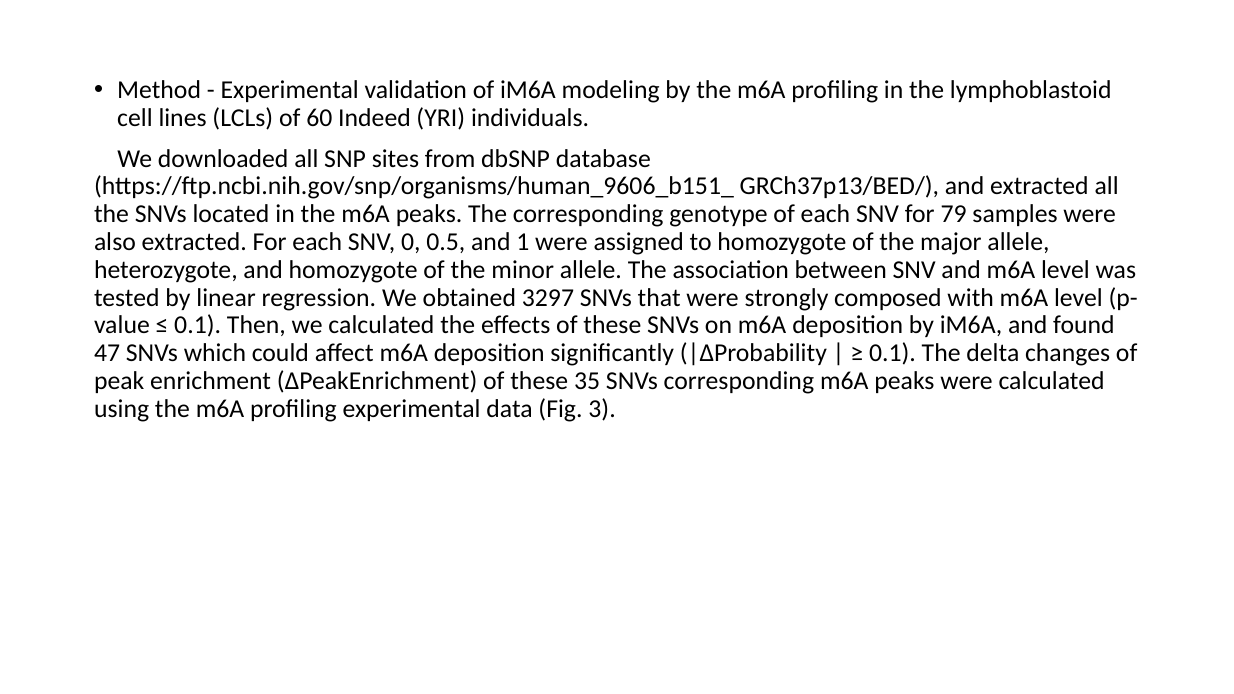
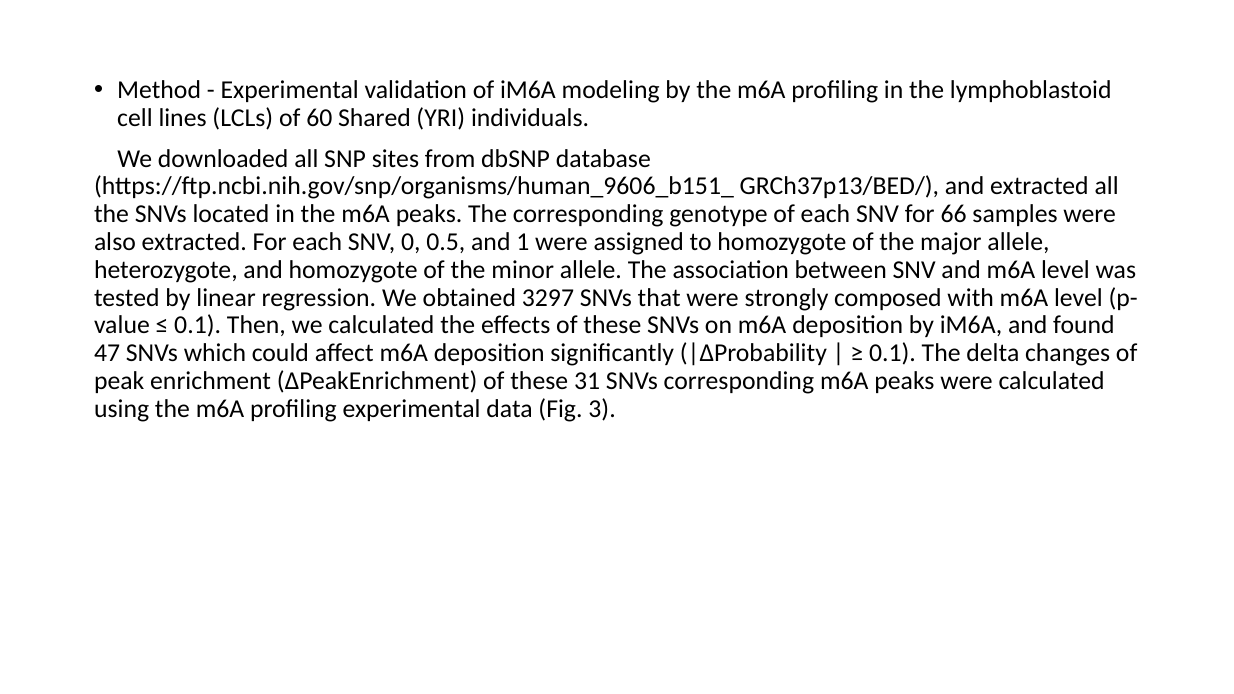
Indeed: Indeed -> Shared
79: 79 -> 66
35: 35 -> 31
